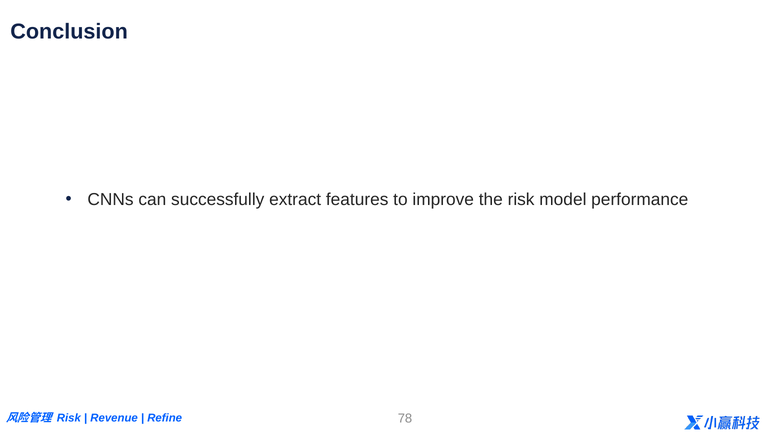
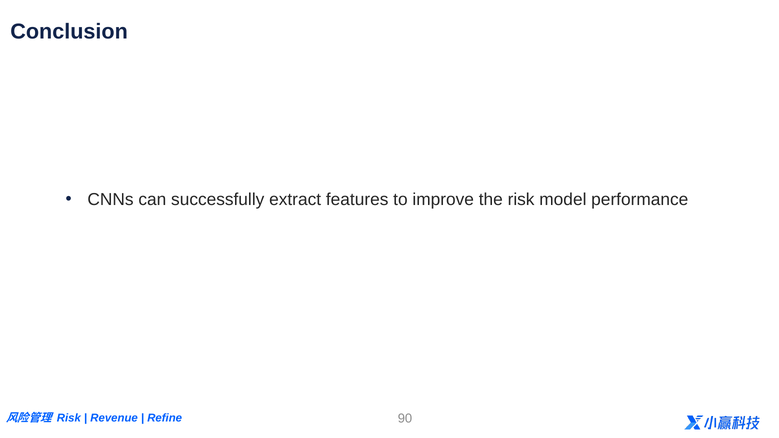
78: 78 -> 90
